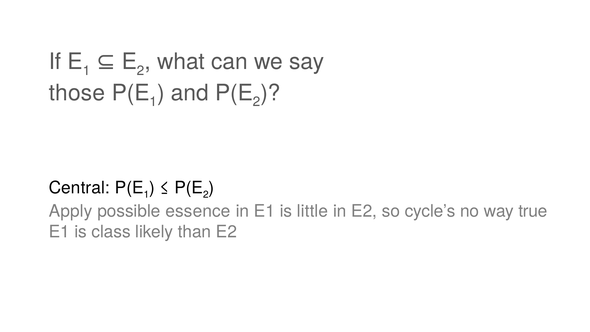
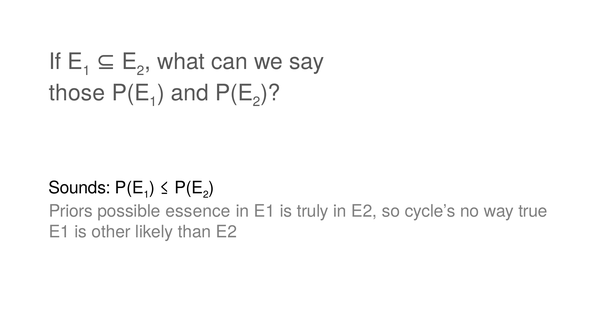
Central: Central -> Sounds
Apply: Apply -> Priors
little: little -> truly
class: class -> other
